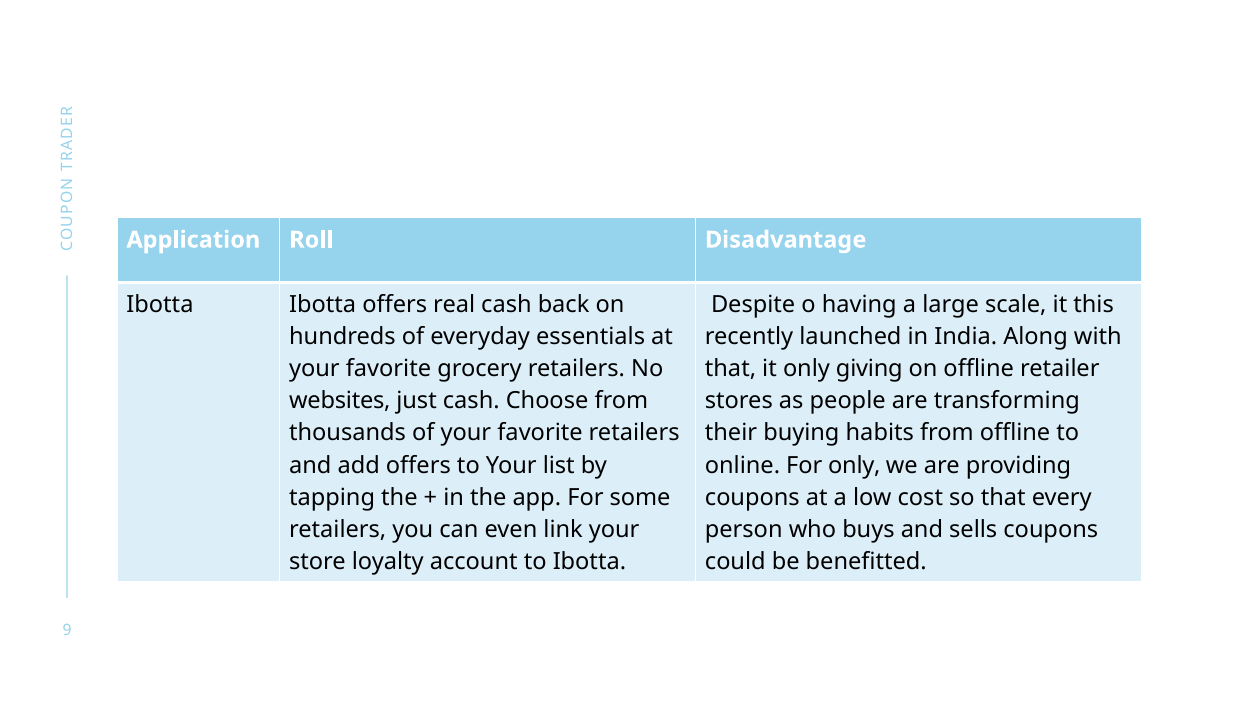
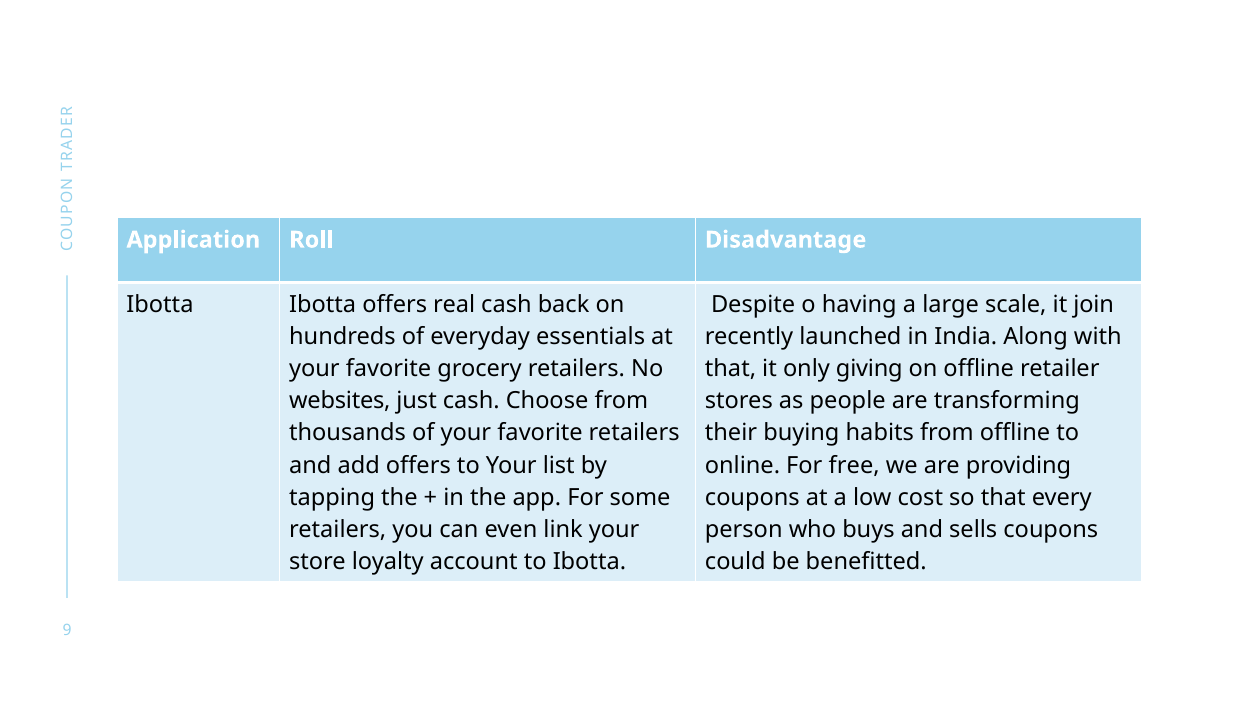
this: this -> join
For only: only -> free
